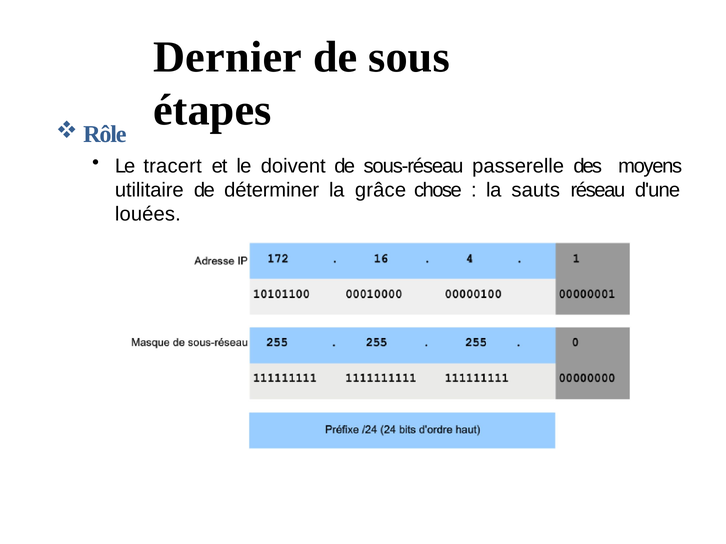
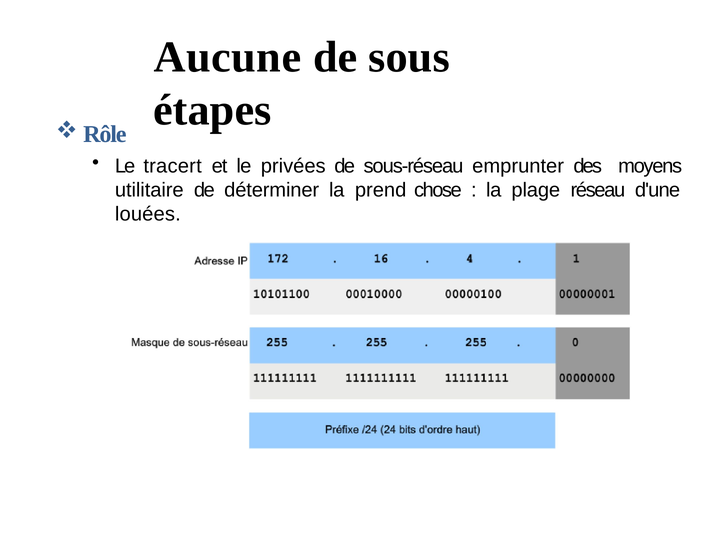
Dernier: Dernier -> Aucune
doivent: doivent -> privées
passerelle: passerelle -> emprunter
grâce: grâce -> prend
sauts: sauts -> plage
